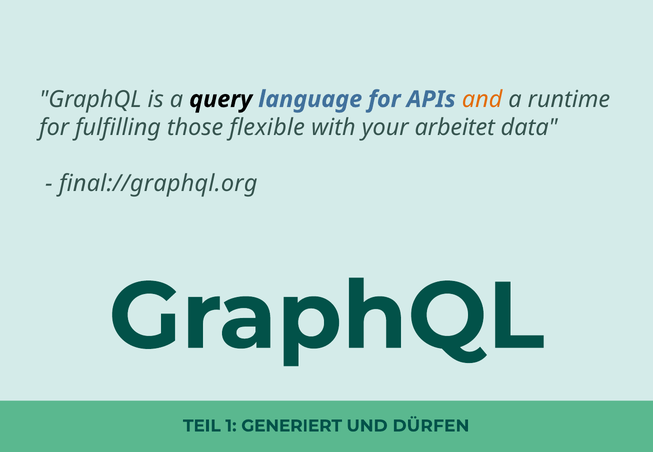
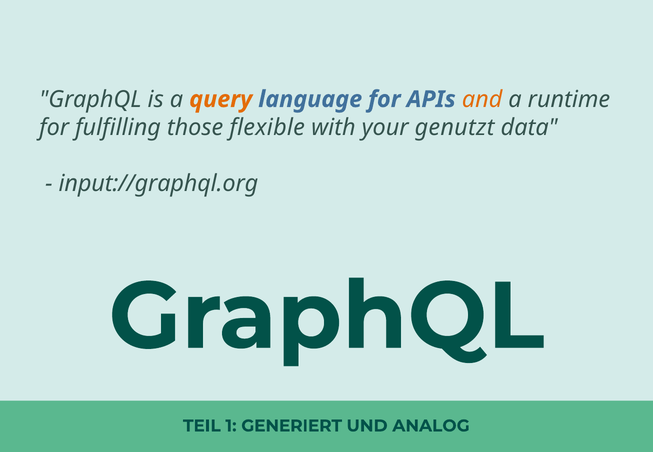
query colour: black -> orange
arbeitet: arbeitet -> genutzt
final://graphql.org: final://graphql.org -> input://graphql.org
DÜRFEN: DÜRFEN -> ANALOG
